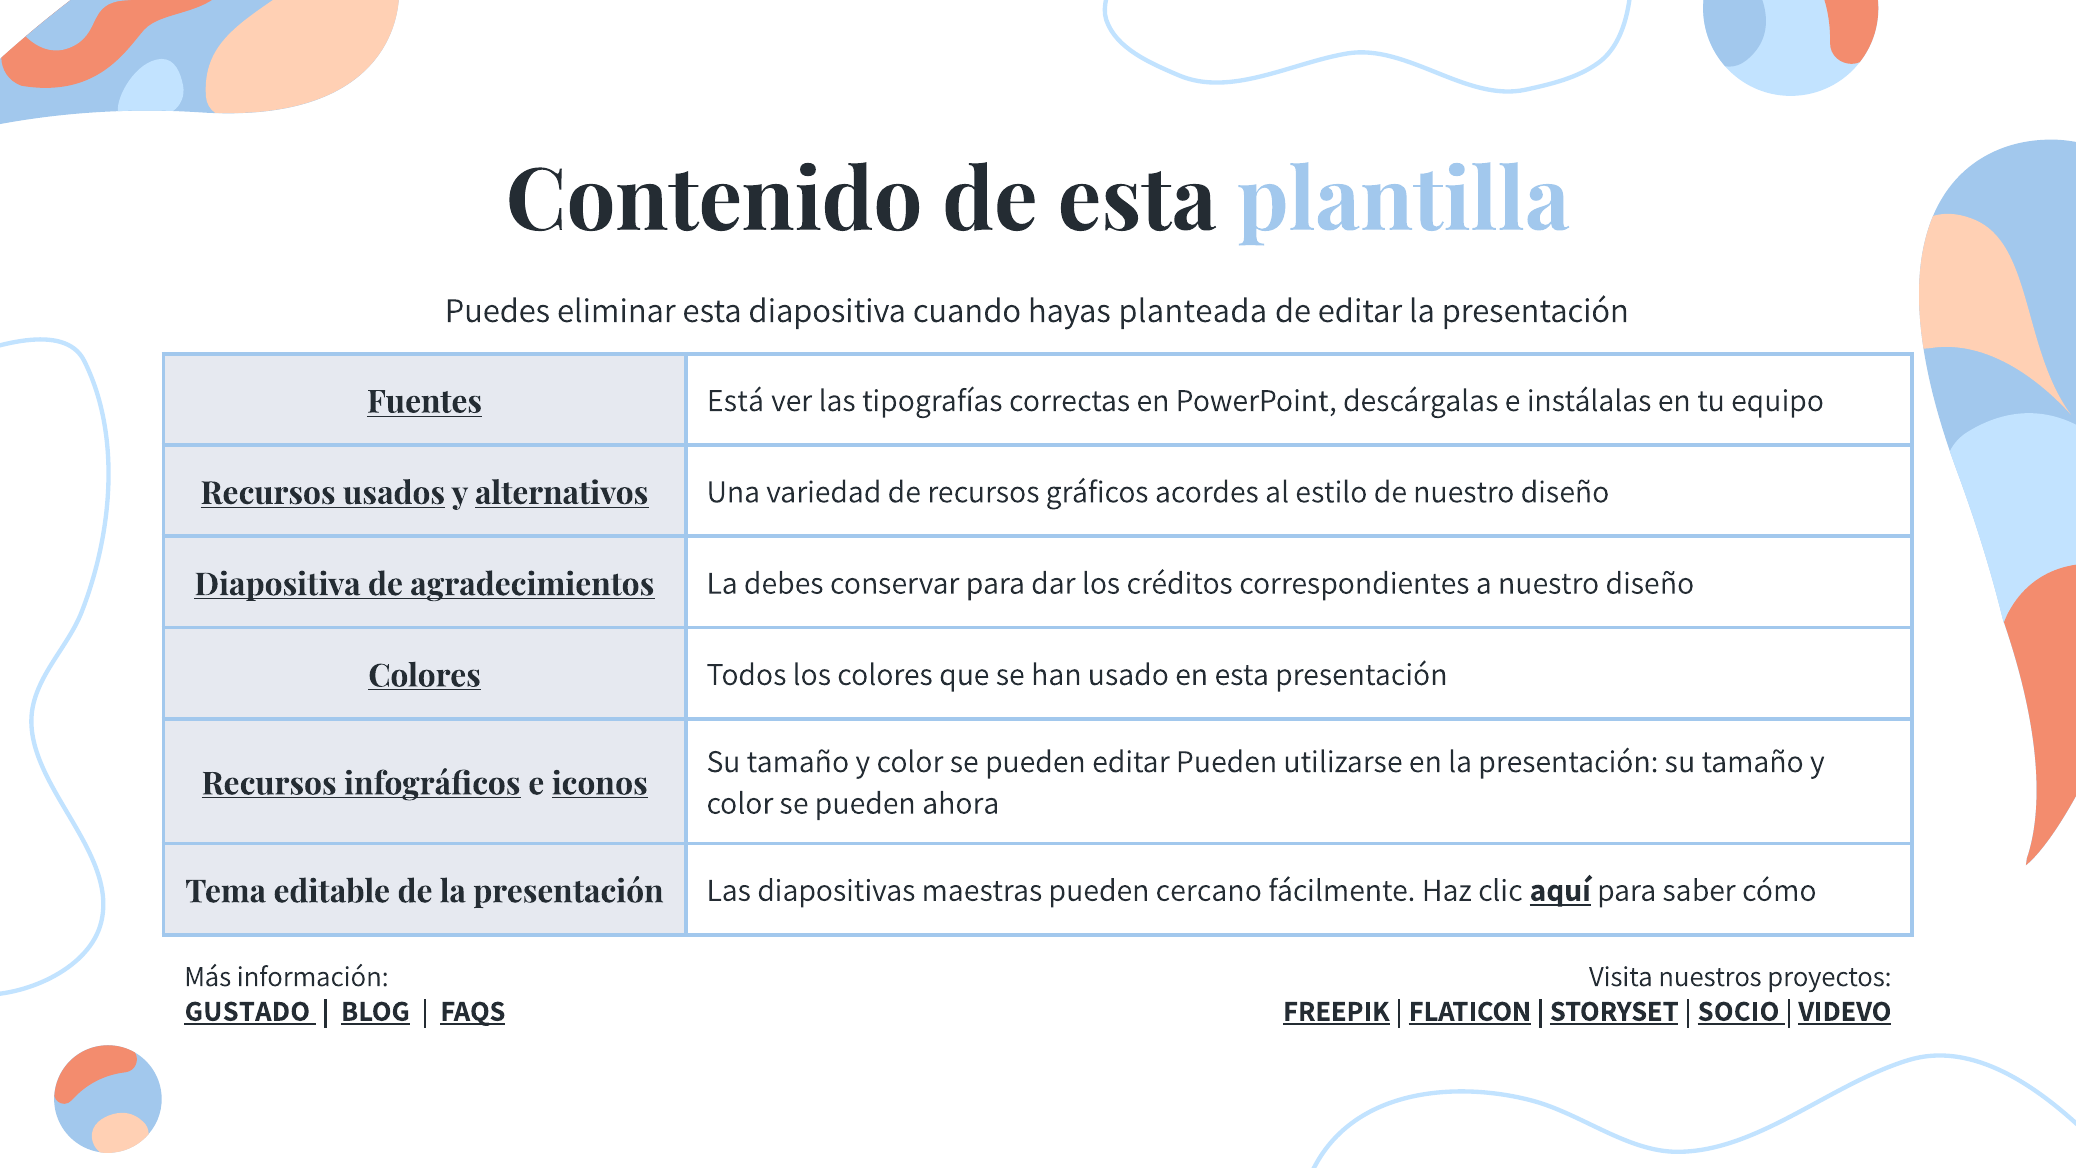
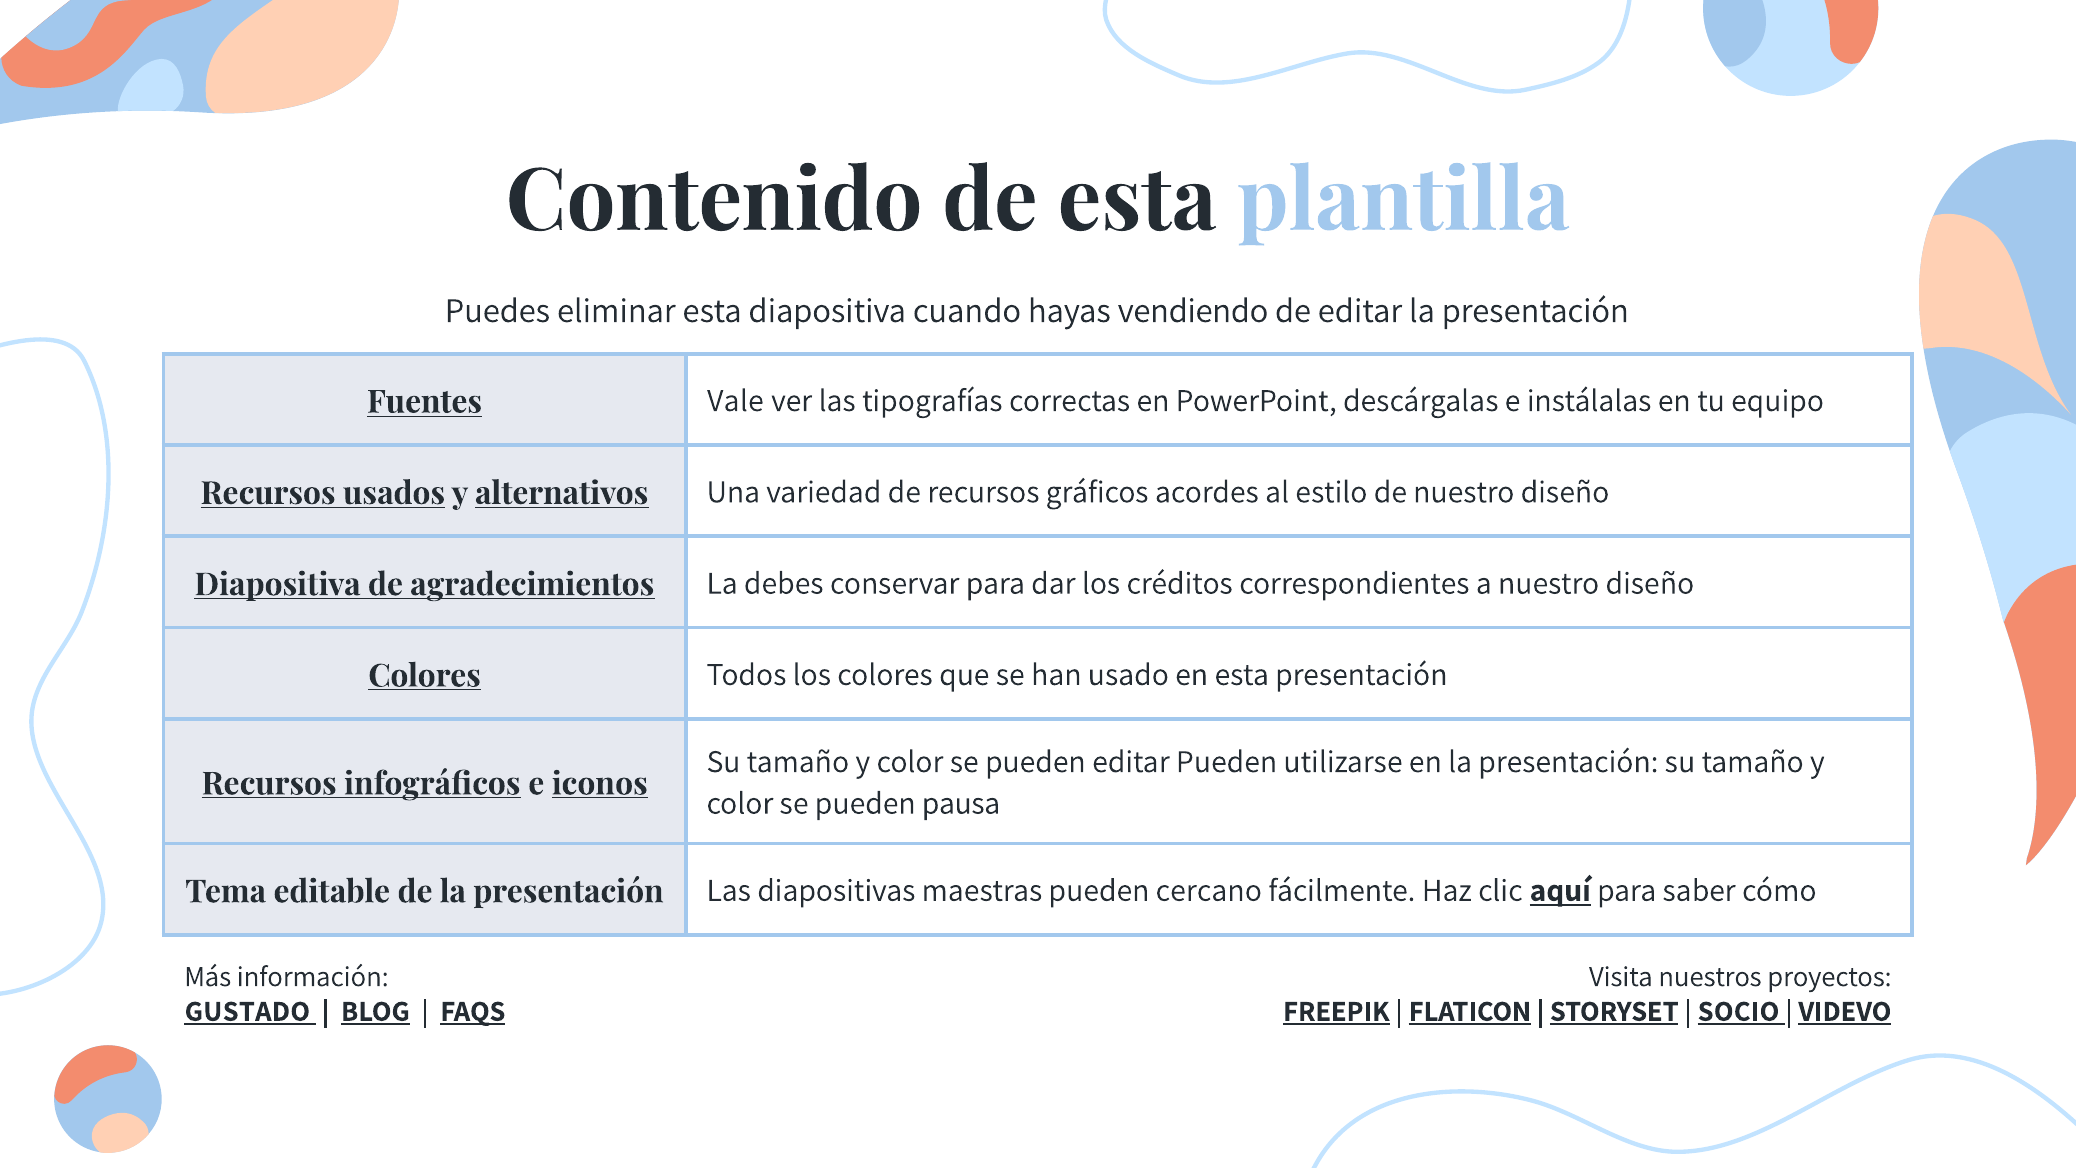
planteada: planteada -> vendiendo
Está: Está -> Vale
ahora: ahora -> pausa
